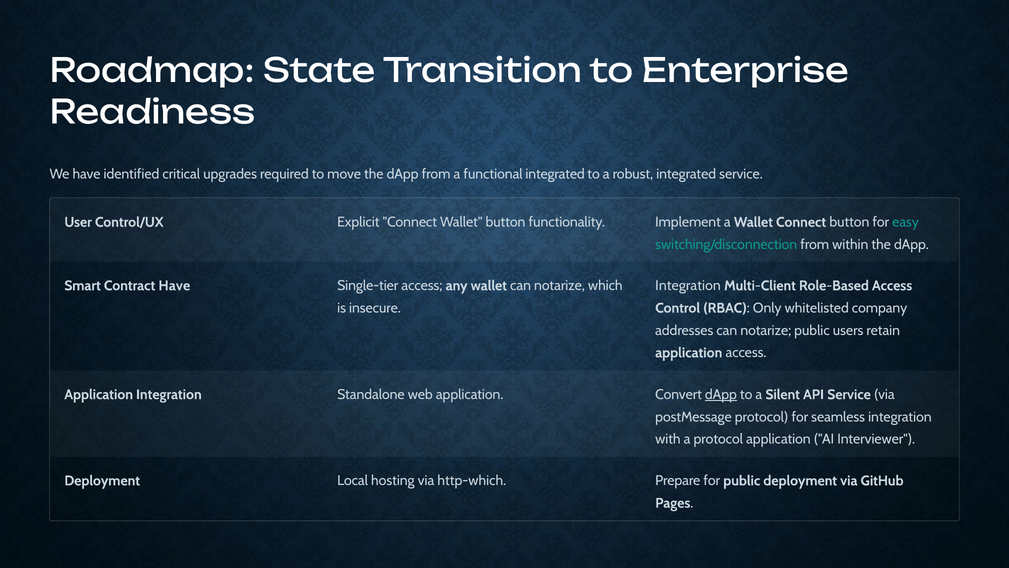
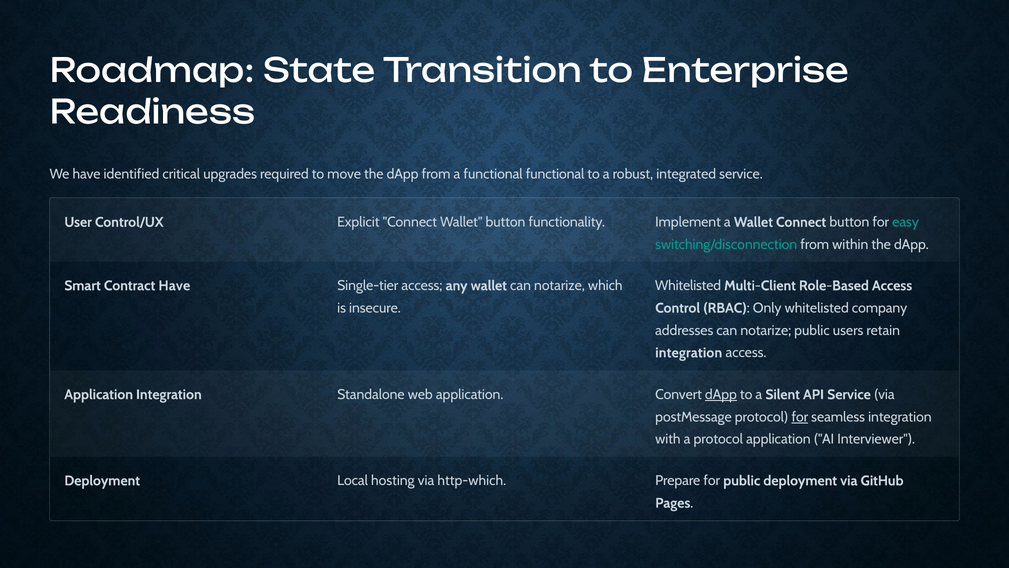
functional integrated: integrated -> functional
Integration at (688, 285): Integration -> Whitelisted
application at (689, 352): application -> integration
for at (800, 417) underline: none -> present
